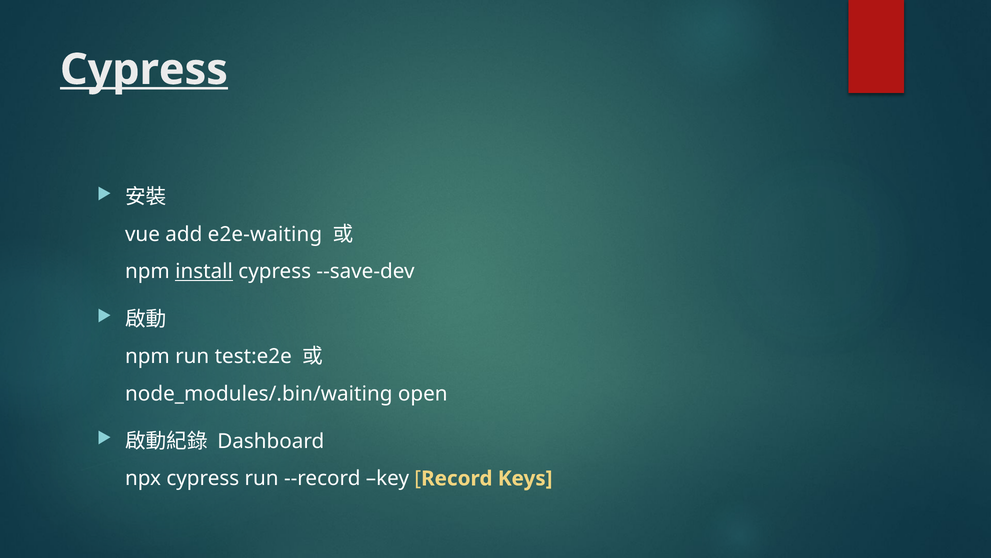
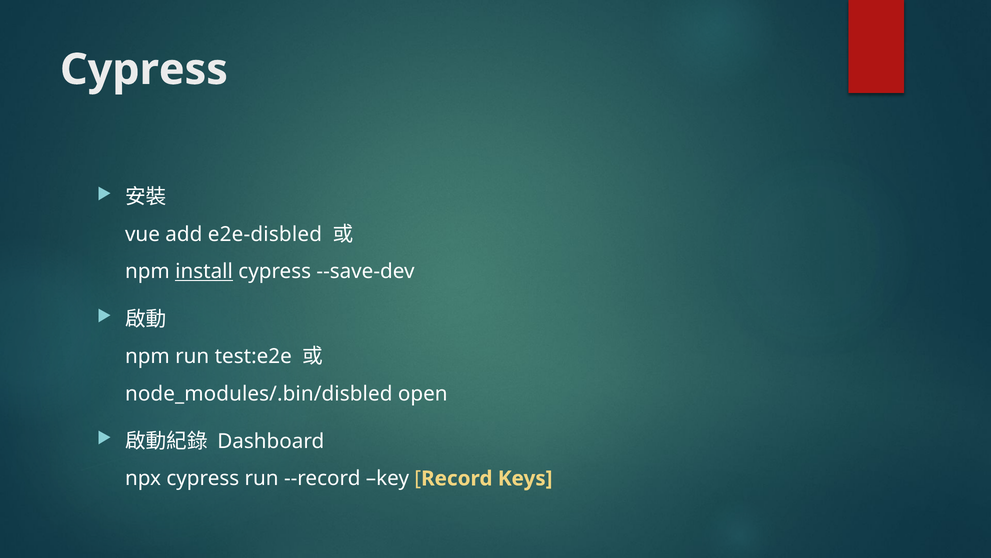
Cypress at (144, 70) underline: present -> none
e2e-waiting: e2e-waiting -> e2e-disbled
node_modules/.bin/waiting: node_modules/.bin/waiting -> node_modules/.bin/disbled
